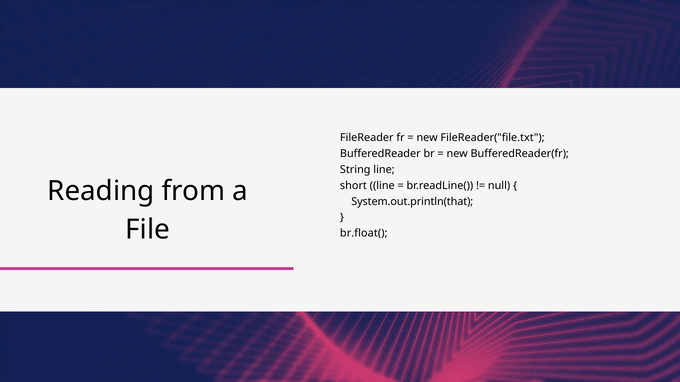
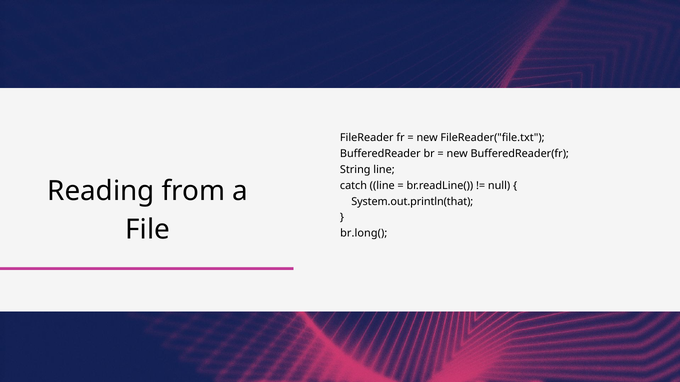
short: short -> catch
br.float(: br.float( -> br.long(
